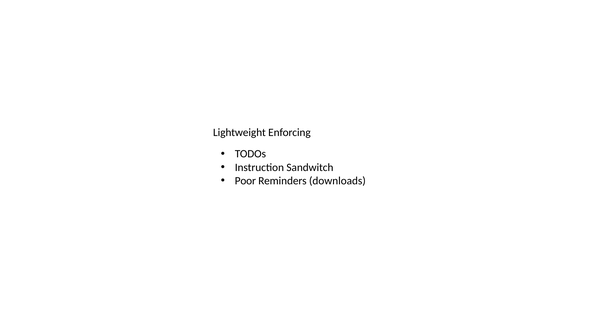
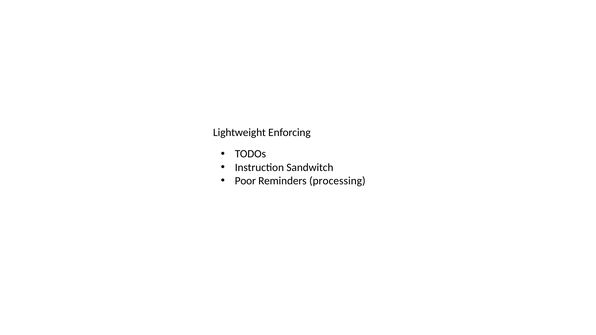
downloads: downloads -> processing
